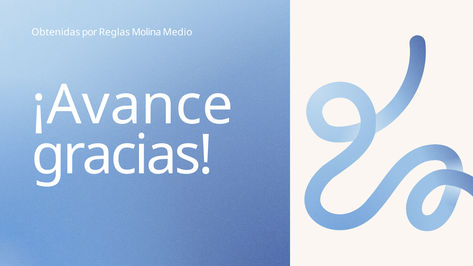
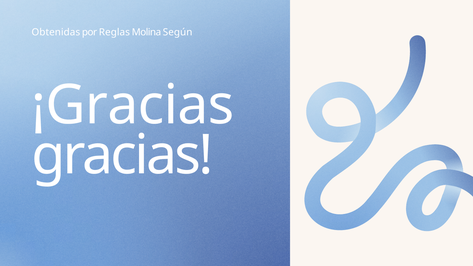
Medio: Medio -> Según
¡Avance: ¡Avance -> ¡Gracias
